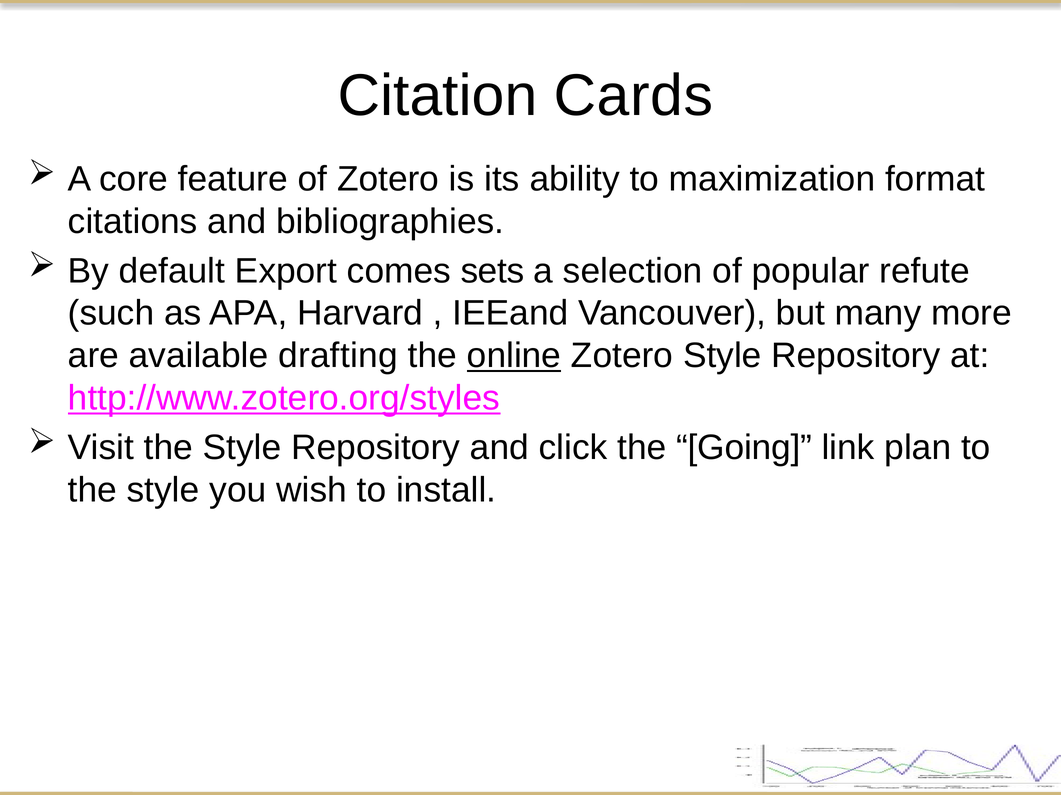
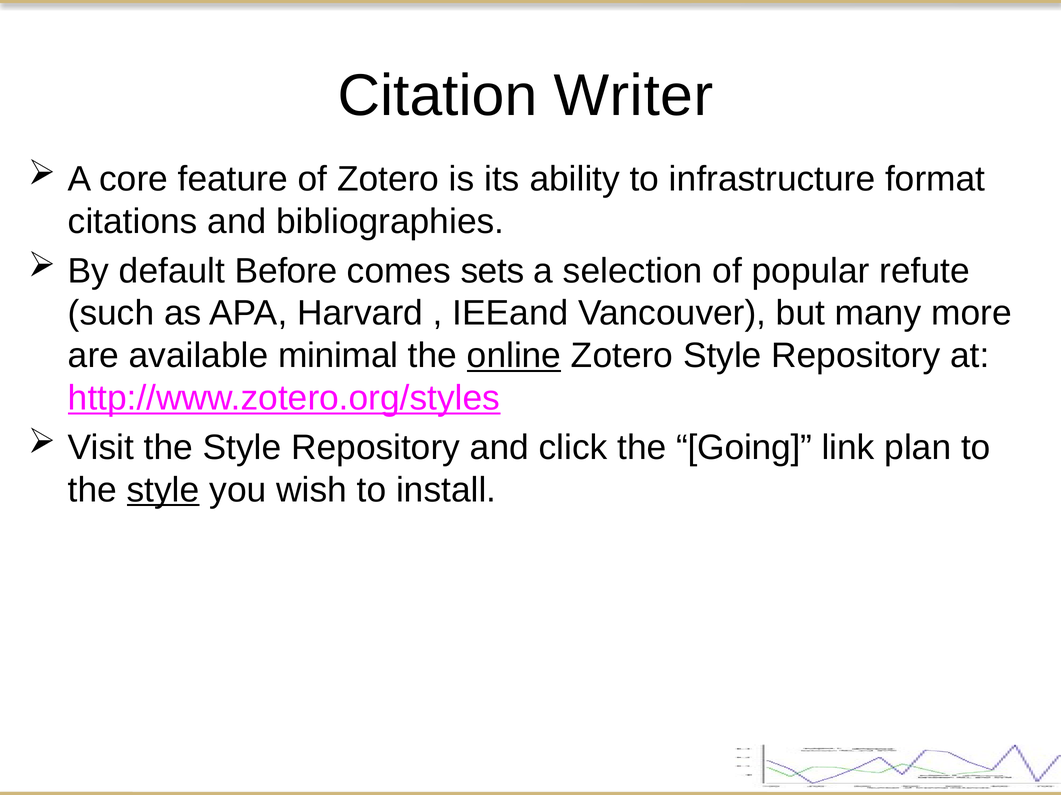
Cards: Cards -> Writer
maximization: maximization -> infrastructure
Export: Export -> Before
drafting: drafting -> minimal
style at (163, 490) underline: none -> present
